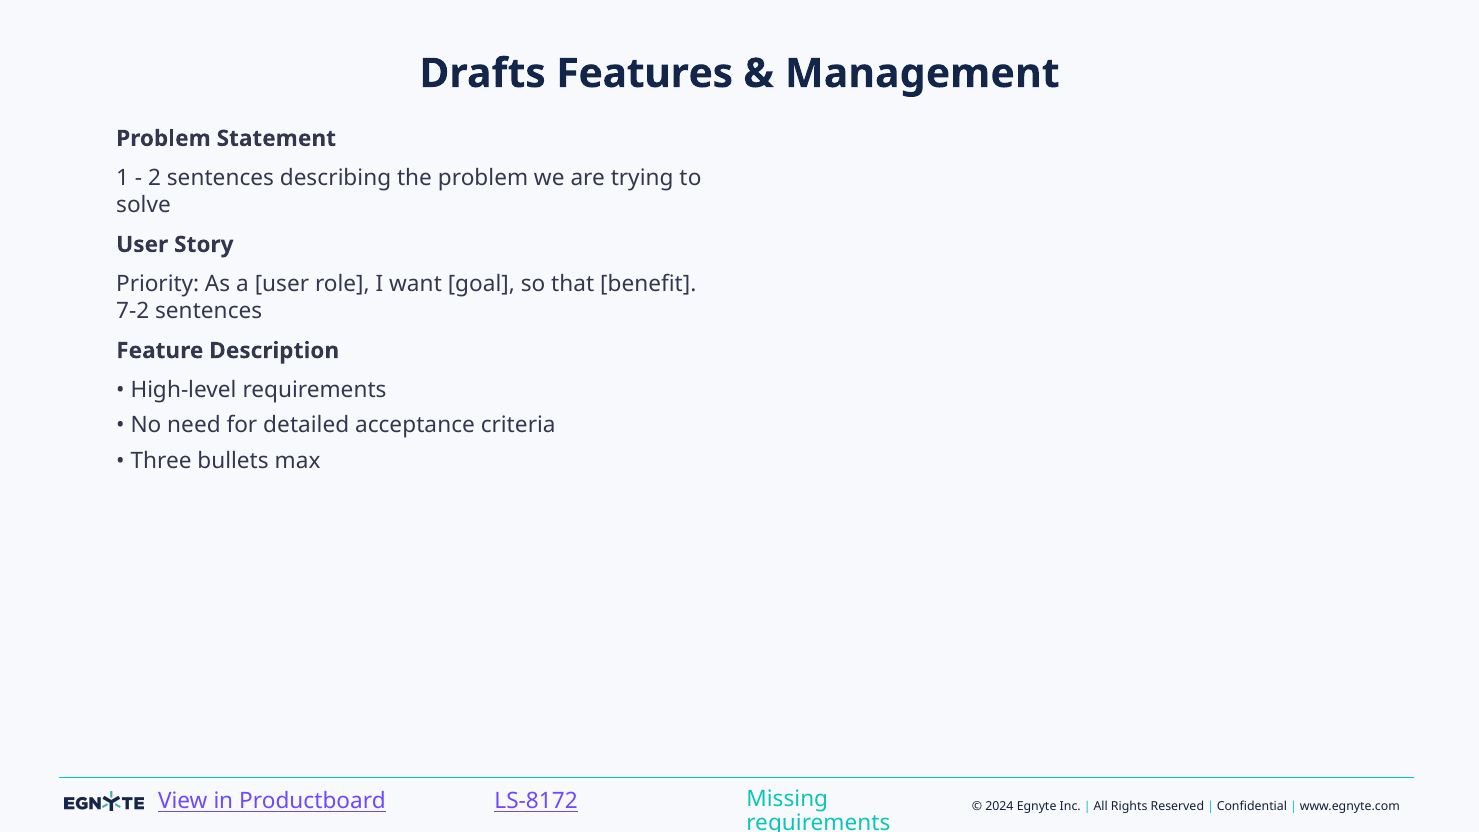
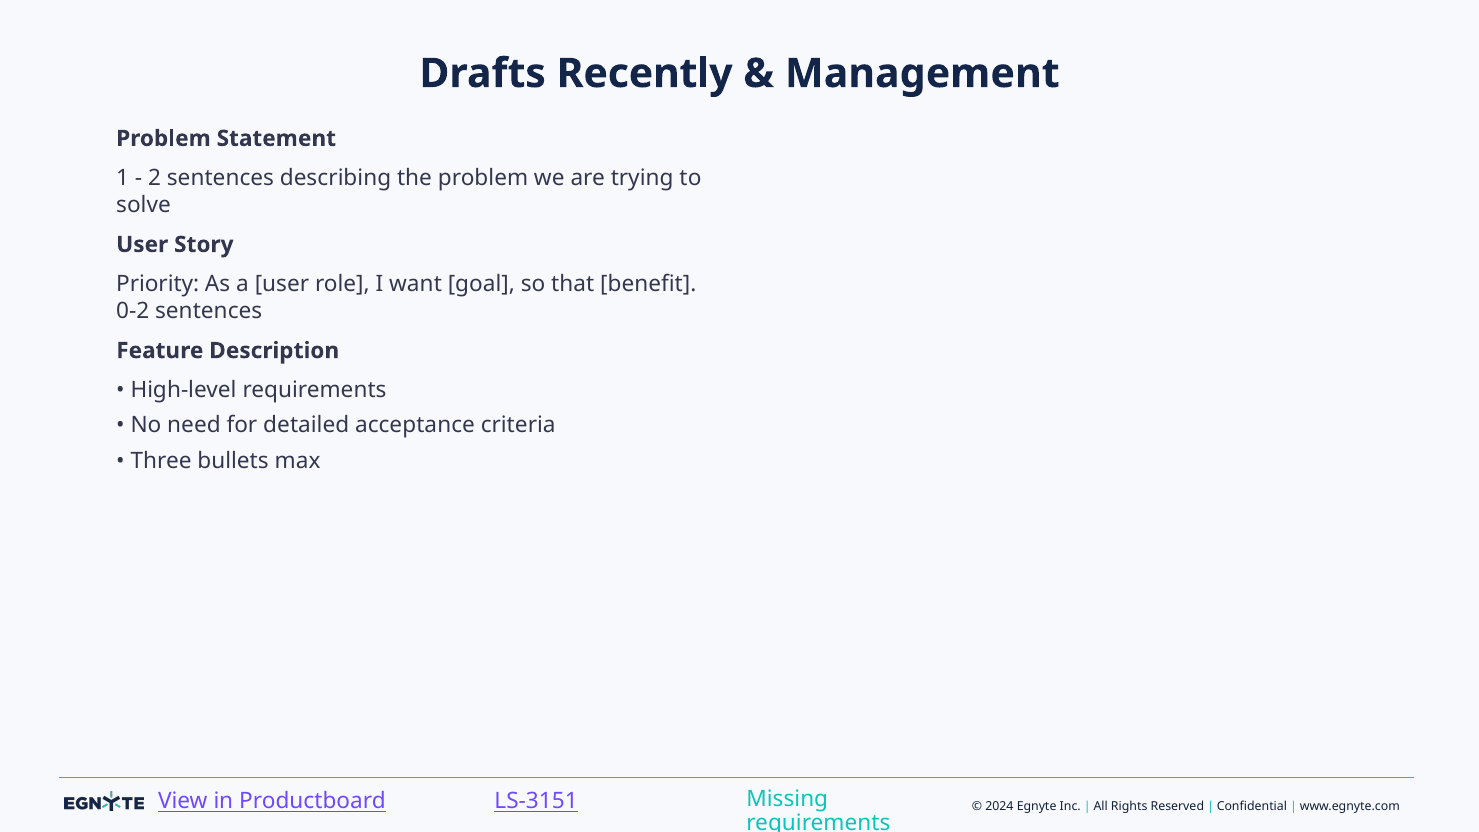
Features: Features -> Recently
7-2: 7-2 -> 0-2
LS-8172: LS-8172 -> LS-3151
